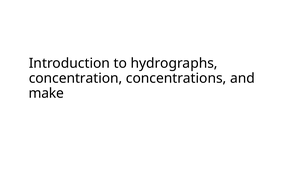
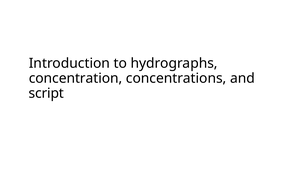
make: make -> script
